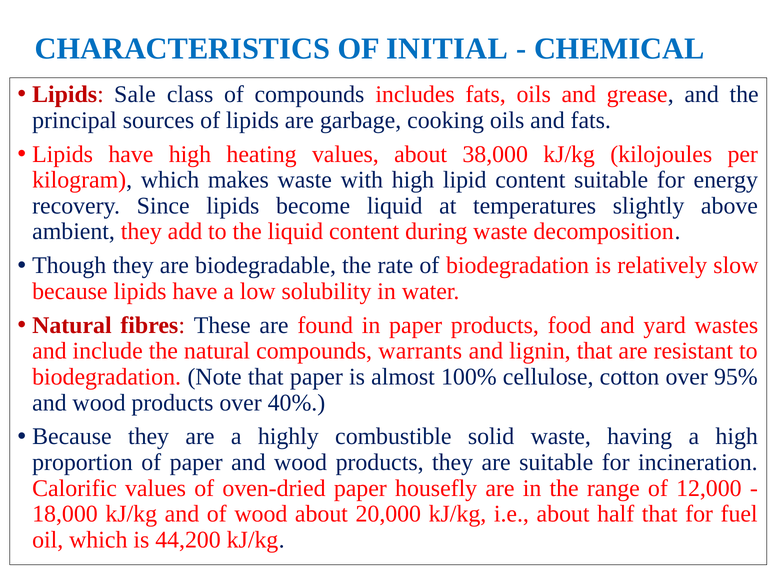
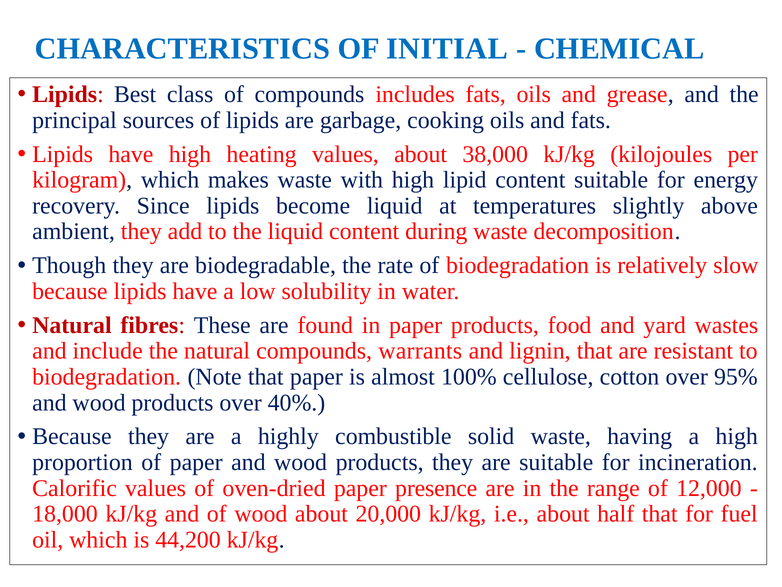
Sale: Sale -> Best
housefly: housefly -> presence
